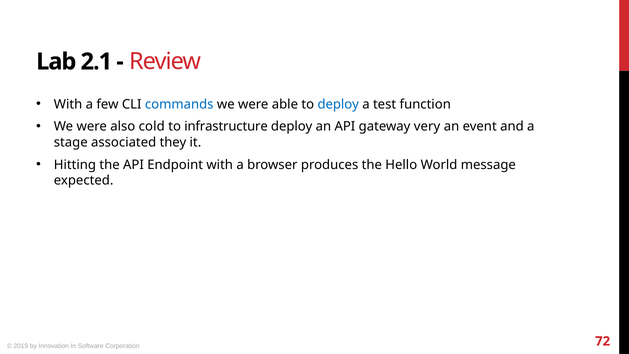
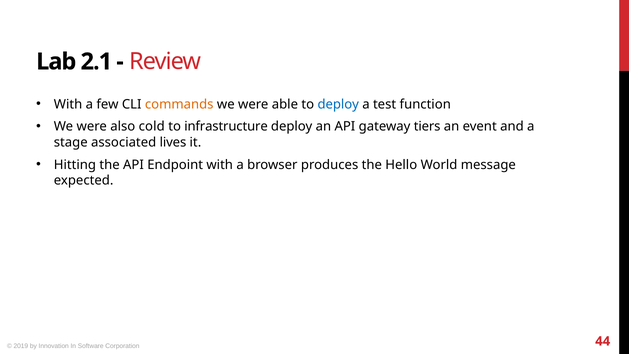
commands colour: blue -> orange
very: very -> tiers
they: they -> lives
72: 72 -> 44
